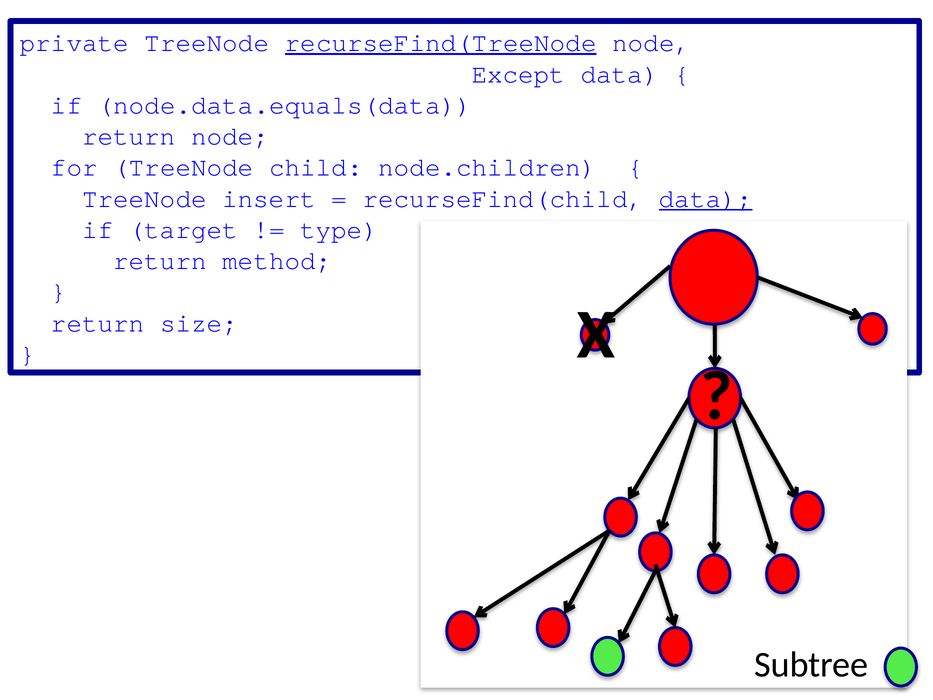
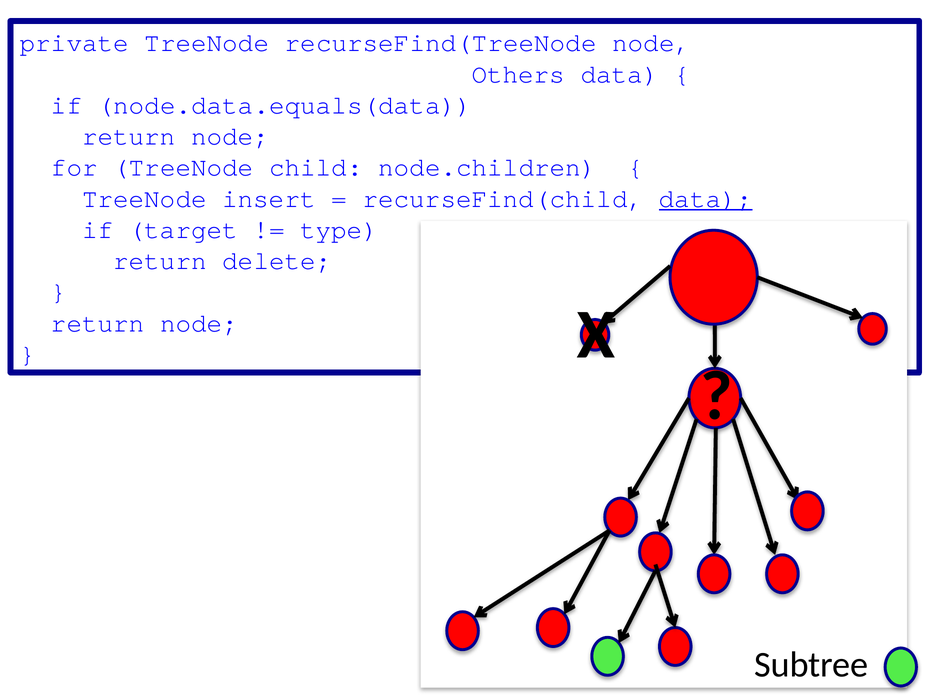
recurseFind(TreeNode underline: present -> none
Except: Except -> Others
method: method -> delete
size at (199, 323): size -> node
